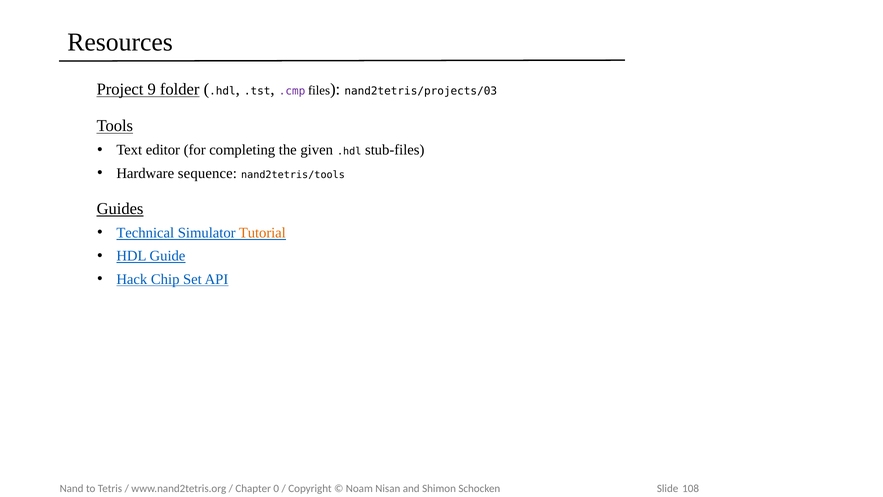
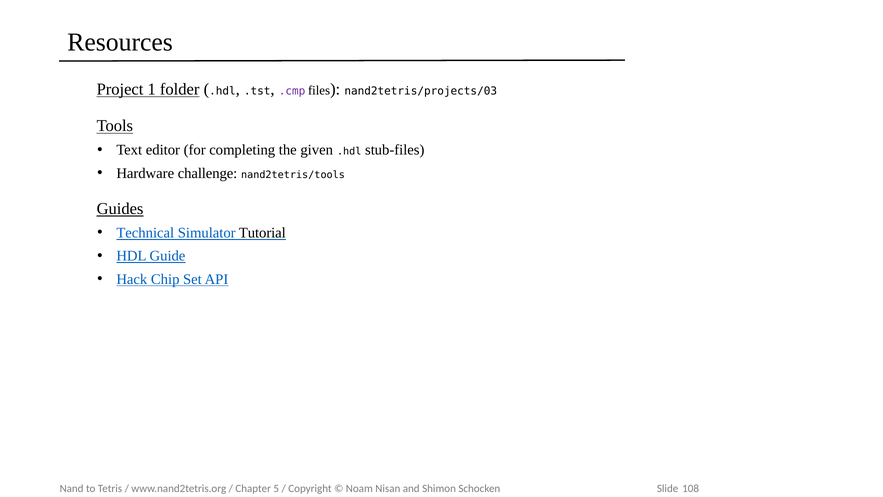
9: 9 -> 1
sequence: sequence -> challenge
Tutorial colour: orange -> black
0: 0 -> 5
